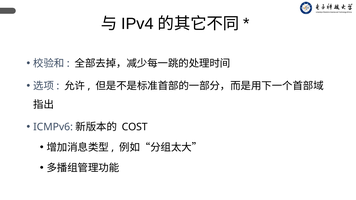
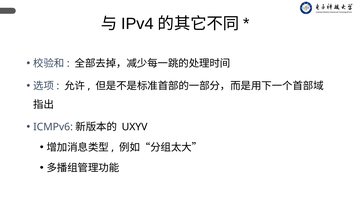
COST: COST -> UXYV
